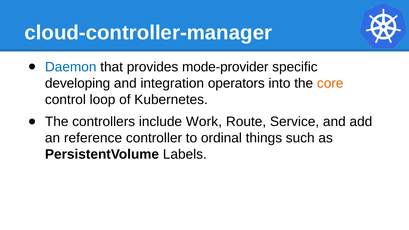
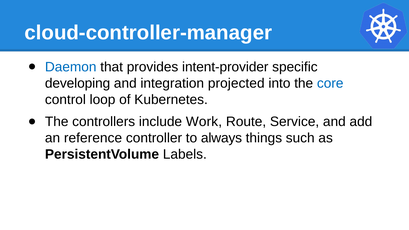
mode-provider: mode-provider -> intent-provider
operators: operators -> projected
core colour: orange -> blue
ordinal: ordinal -> always
